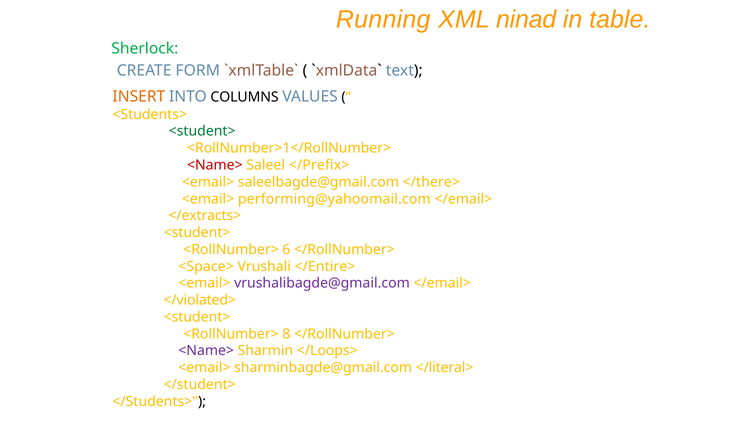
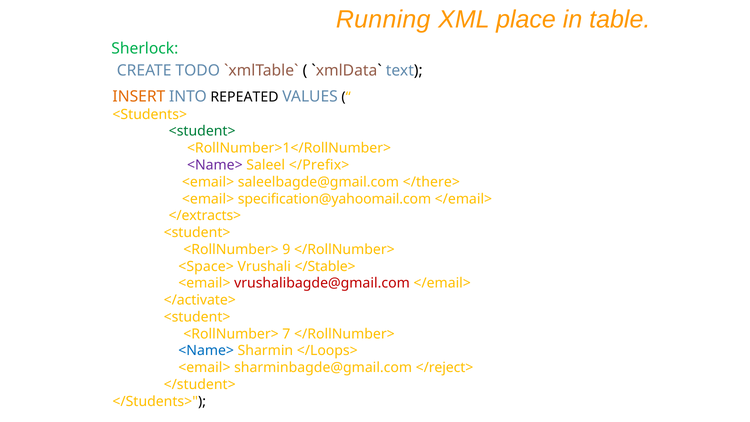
ninad: ninad -> place
FORM: FORM -> TODO
COLUMNS: COLUMNS -> REPEATED
<Name> at (215, 165) colour: red -> purple
performing@yahoomail.com: performing@yahoomail.com -> specification@yahoomail.com
6: 6 -> 9
</Entire>: </Entire> -> </Stable>
vrushalibagde@gmail.com colour: purple -> red
</violated>: </violated> -> </activate>
8: 8 -> 7
<Name> at (206, 351) colour: purple -> blue
</literal>: </literal> -> </reject>
